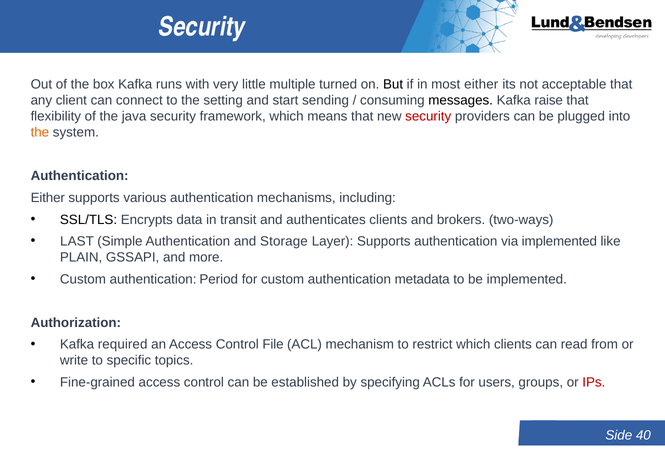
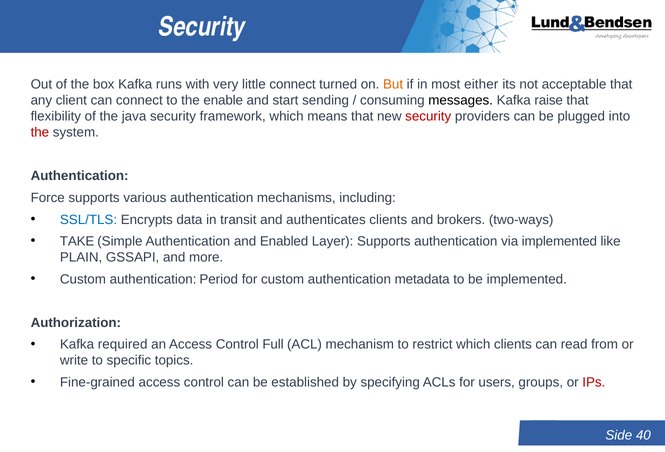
little multiple: multiple -> connect
But colour: black -> orange
setting: setting -> enable
the at (40, 133) colour: orange -> red
Either at (48, 198): Either -> Force
SSL/TLS colour: black -> blue
LAST: LAST -> TAKE
Storage: Storage -> Enabled
File: File -> Full
